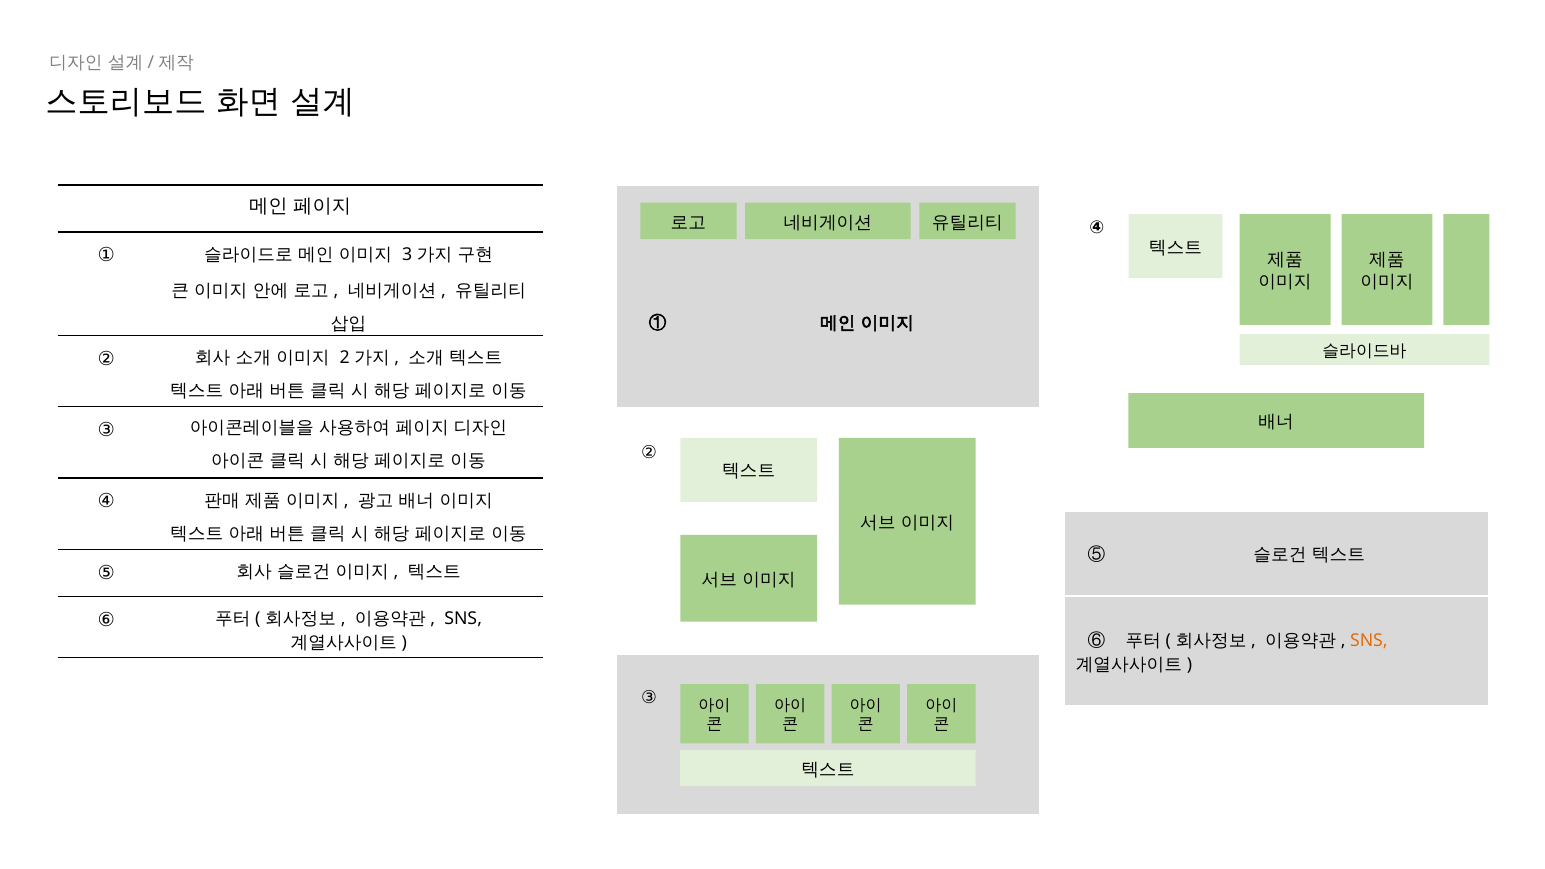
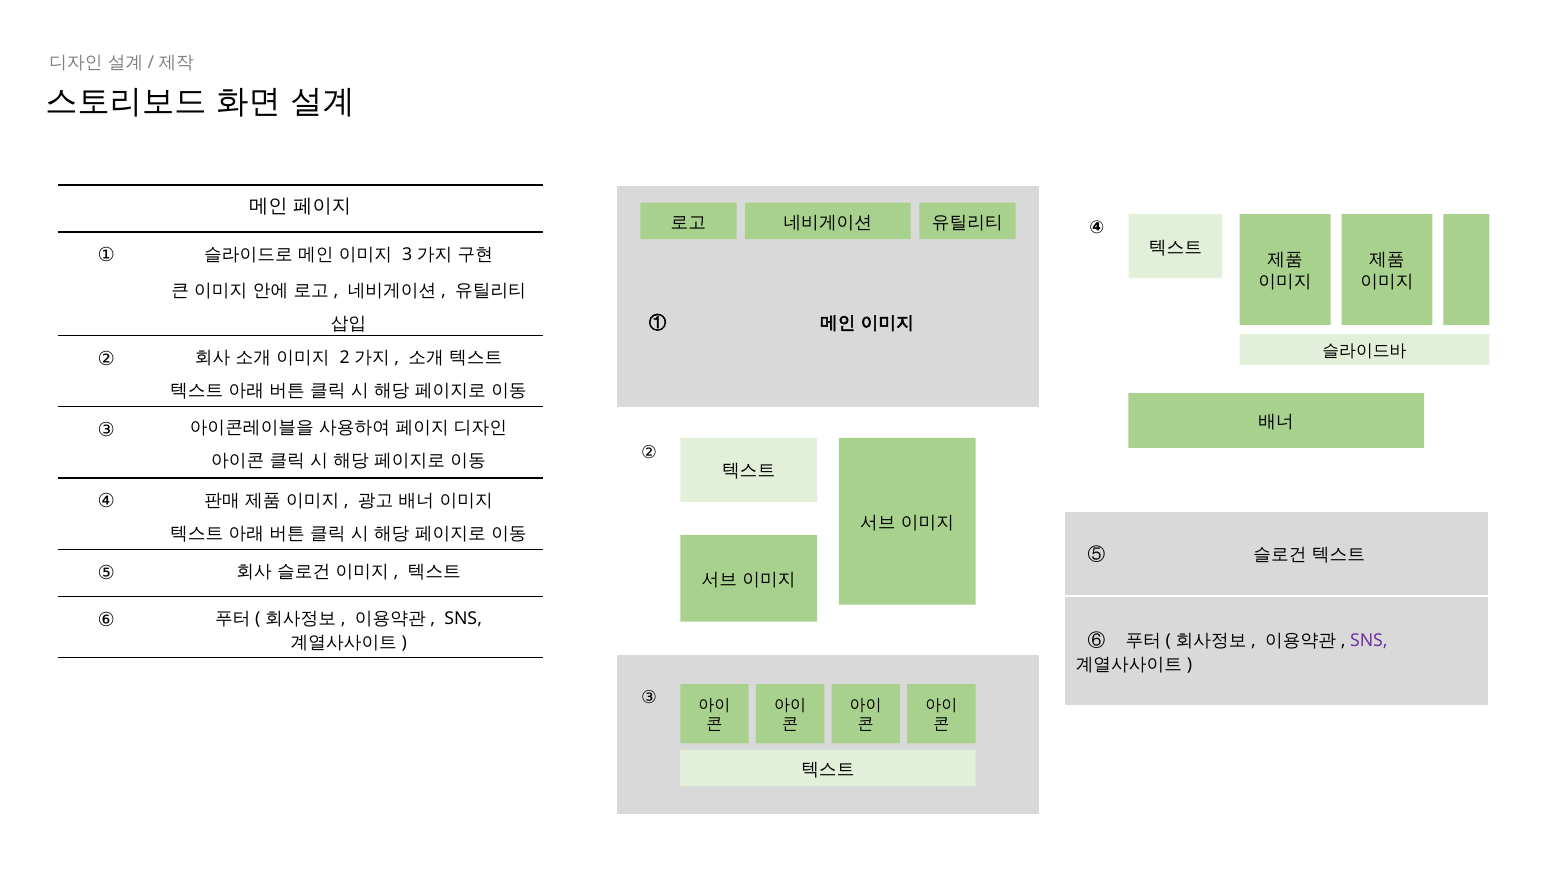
SNS at (1369, 641) colour: orange -> purple
